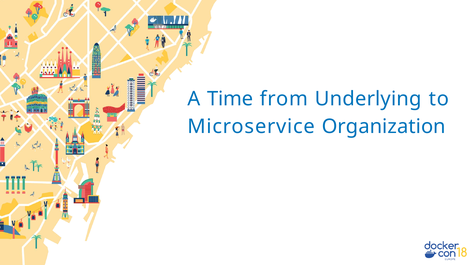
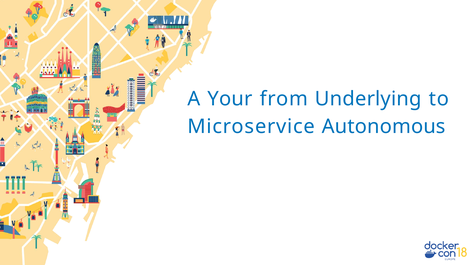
Time: Time -> Your
Organization: Organization -> Autonomous
